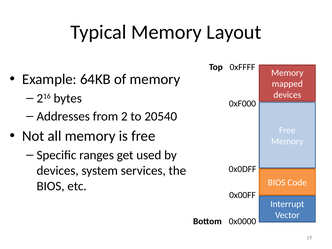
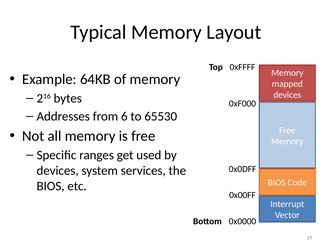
2: 2 -> 6
20540: 20540 -> 65530
